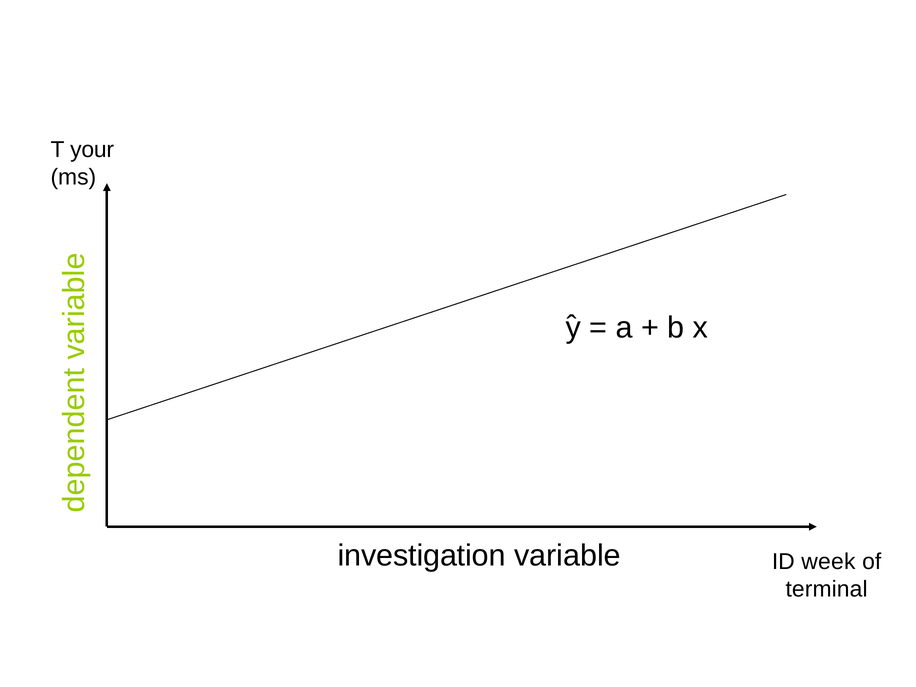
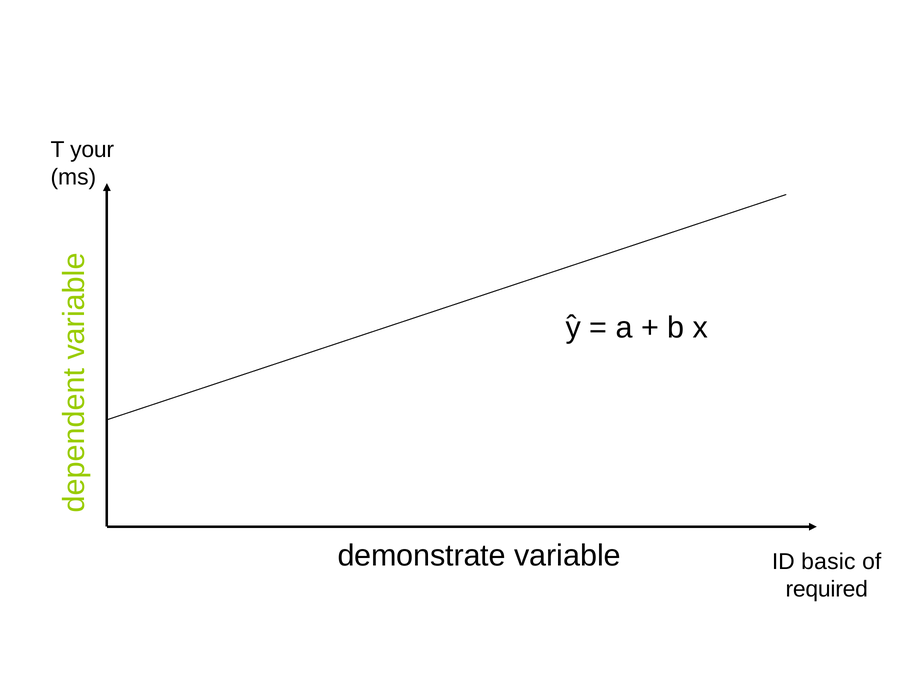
investigation: investigation -> demonstrate
week: week -> basic
terminal: terminal -> required
